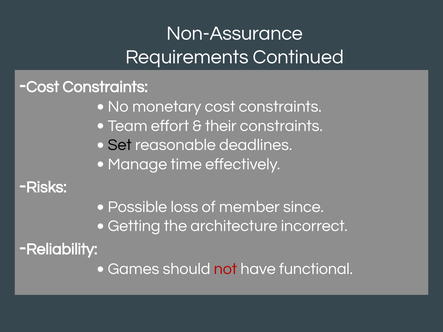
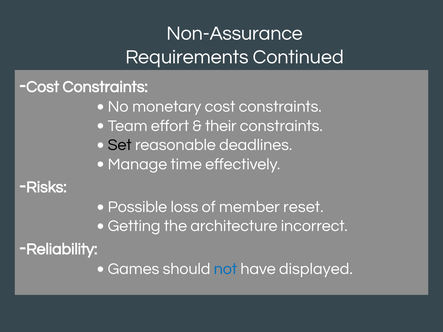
since: since -> reset
not colour: red -> blue
functional: functional -> displayed
